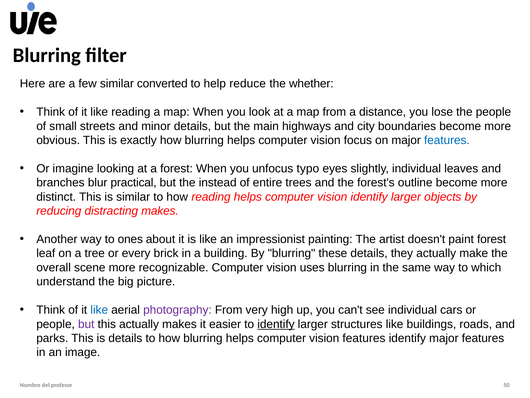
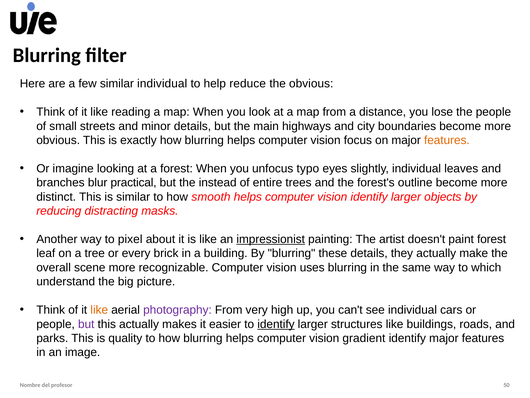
similar converted: converted -> individual
the whether: whether -> obvious
features at (447, 140) colour: blue -> orange
how reading: reading -> smooth
distracting makes: makes -> masks
ones: ones -> pixel
impressionist underline: none -> present
like at (99, 310) colour: blue -> orange
is details: details -> quality
vision features: features -> gradient
